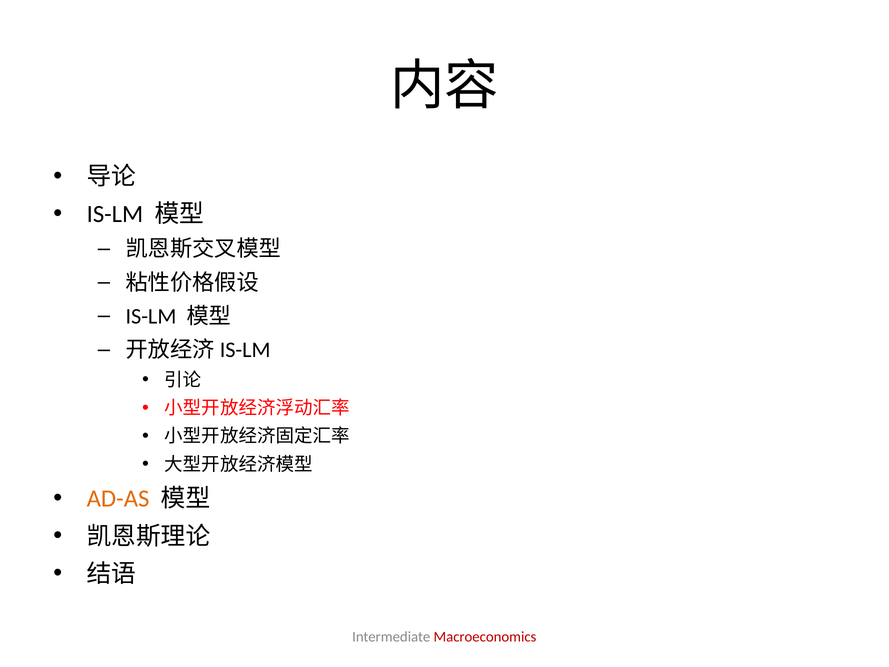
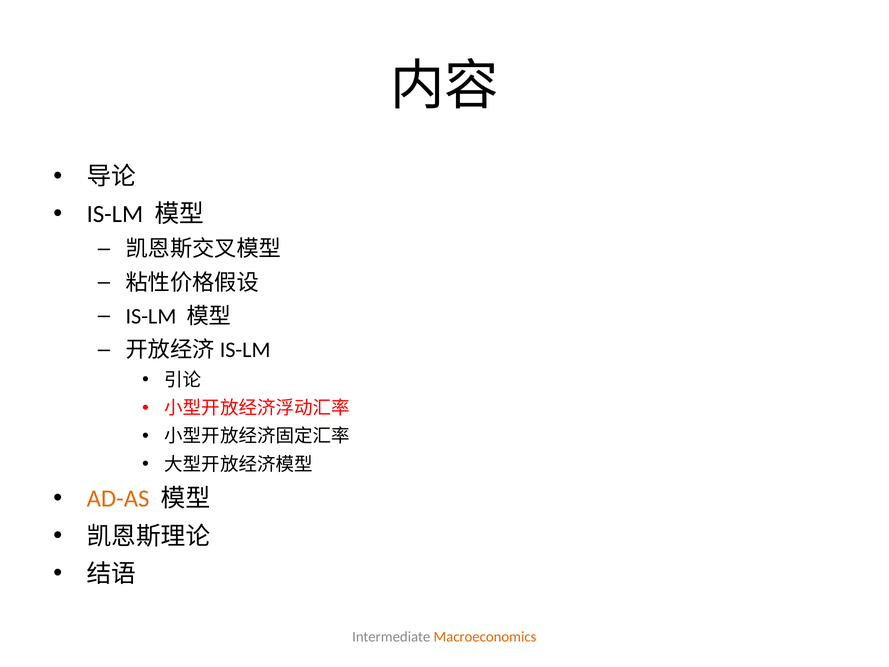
Macroeconomics colour: red -> orange
